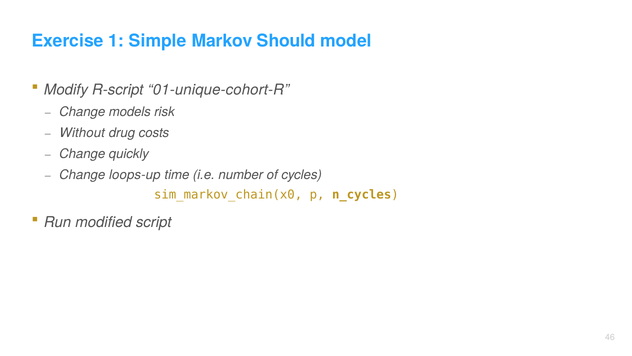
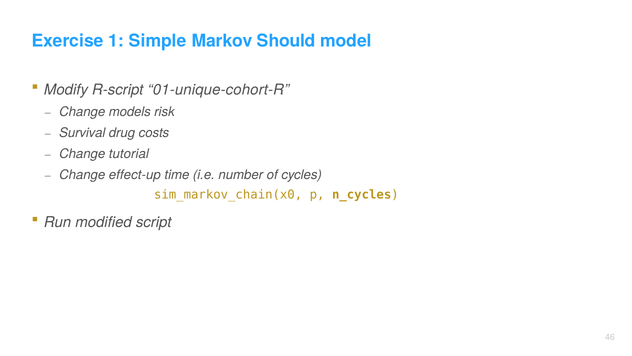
Without: Without -> Survival
quickly: quickly -> tutorial
loops-up: loops-up -> effect-up
